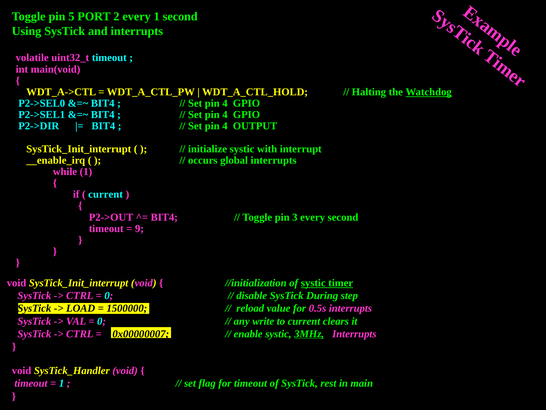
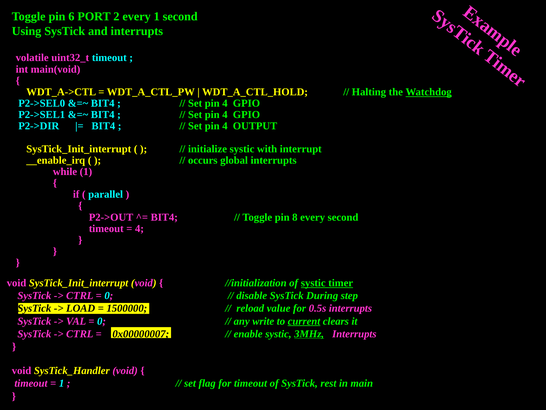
5: 5 -> 6
current at (106, 194): current -> parallel
3: 3 -> 8
9 at (139, 228): 9 -> 4
current at (304, 321) underline: none -> present
